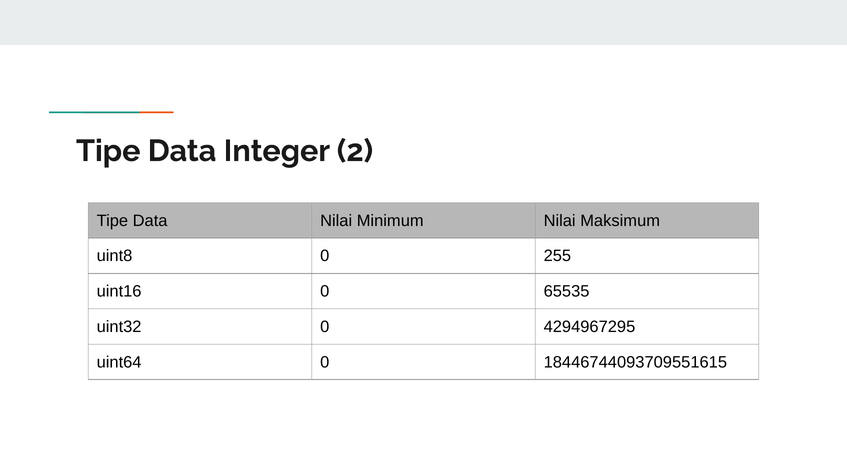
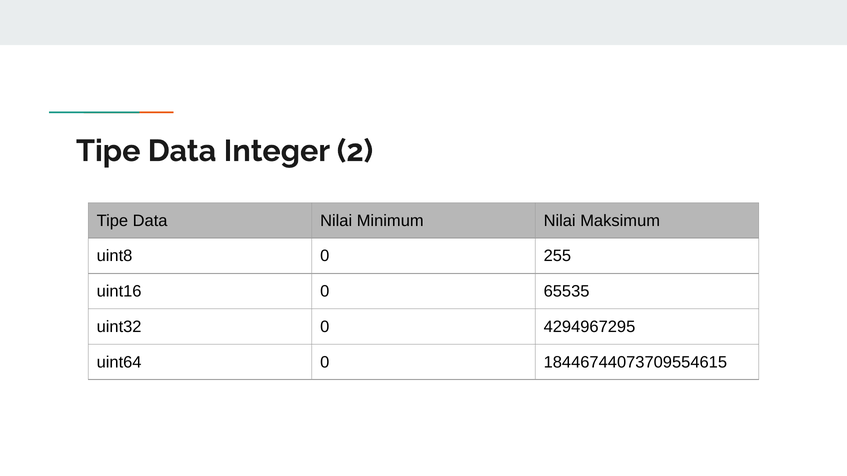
18446744093709551615: 18446744093709551615 -> 18446744073709554615
